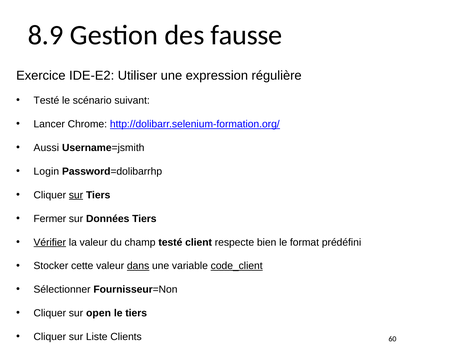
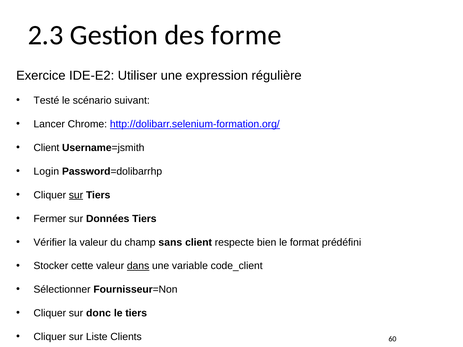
8.9: 8.9 -> 2.3
fausse: fausse -> forme
Aussi at (46, 148): Aussi -> Client
Vérifier at (50, 242) underline: present -> none
champ testé: testé -> sans
code_client at (237, 266) underline: present -> none
open: open -> donc
